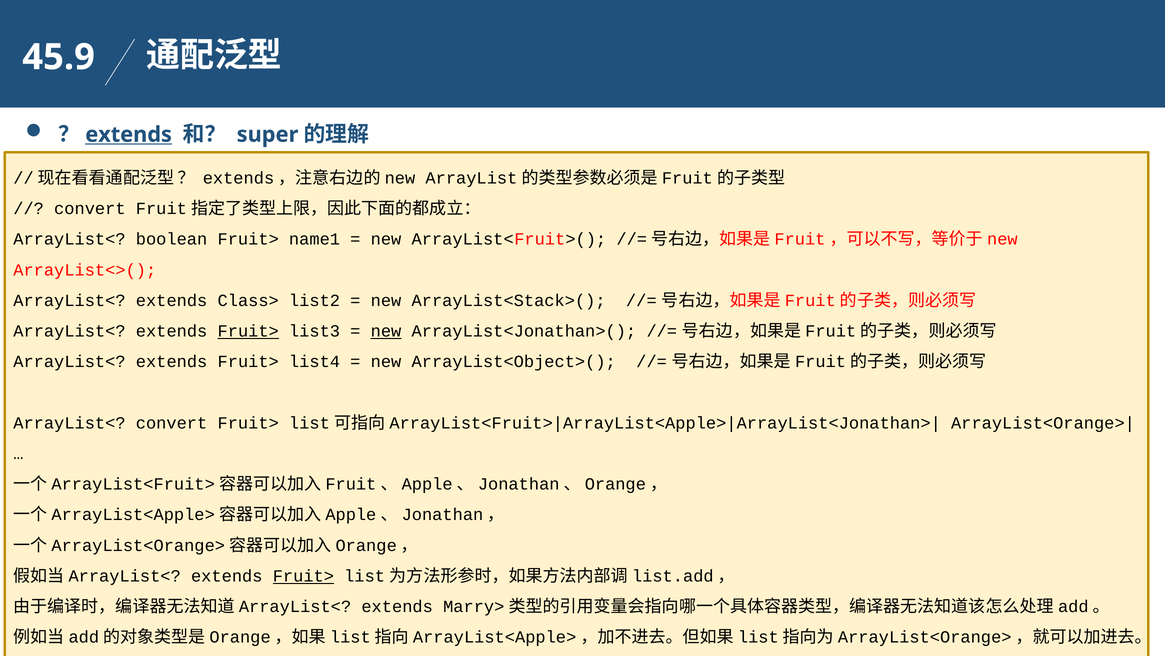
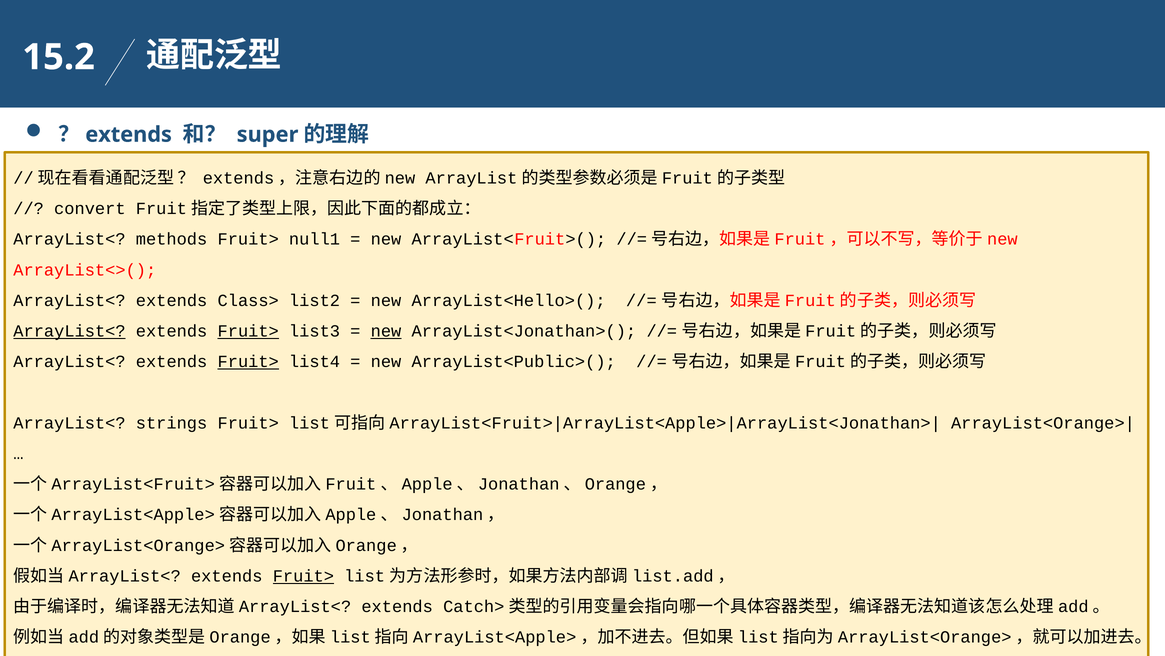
45.9: 45.9 -> 15.2
extends at (129, 134) underline: present -> none
boolean: boolean -> methods
name1: name1 -> null1
ArrayList<Stack>(: ArrayList<Stack>( -> ArrayList<Hello>(
ArrayList< at (70, 331) underline: none -> present
Fruit> at (248, 361) underline: none -> present
ArrayList<Object>(: ArrayList<Object>( -> ArrayList<Public>(
ArrayList< convert: convert -> strings
Marry>: Marry> -> Catch>
